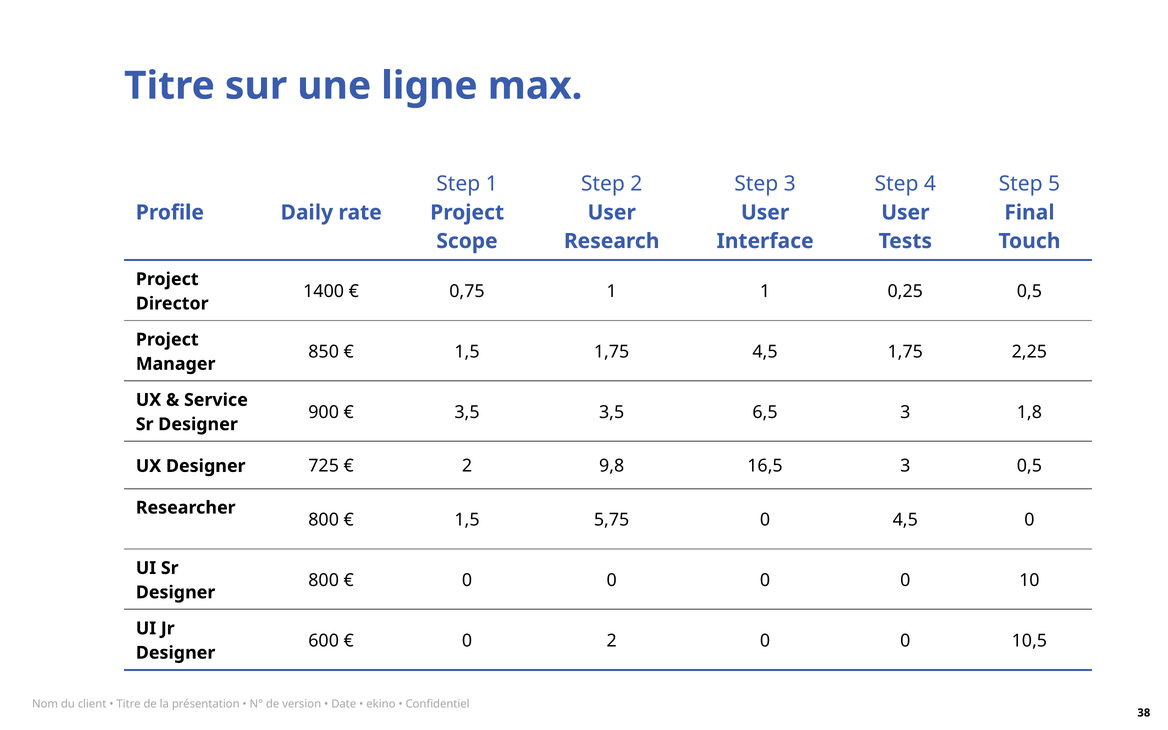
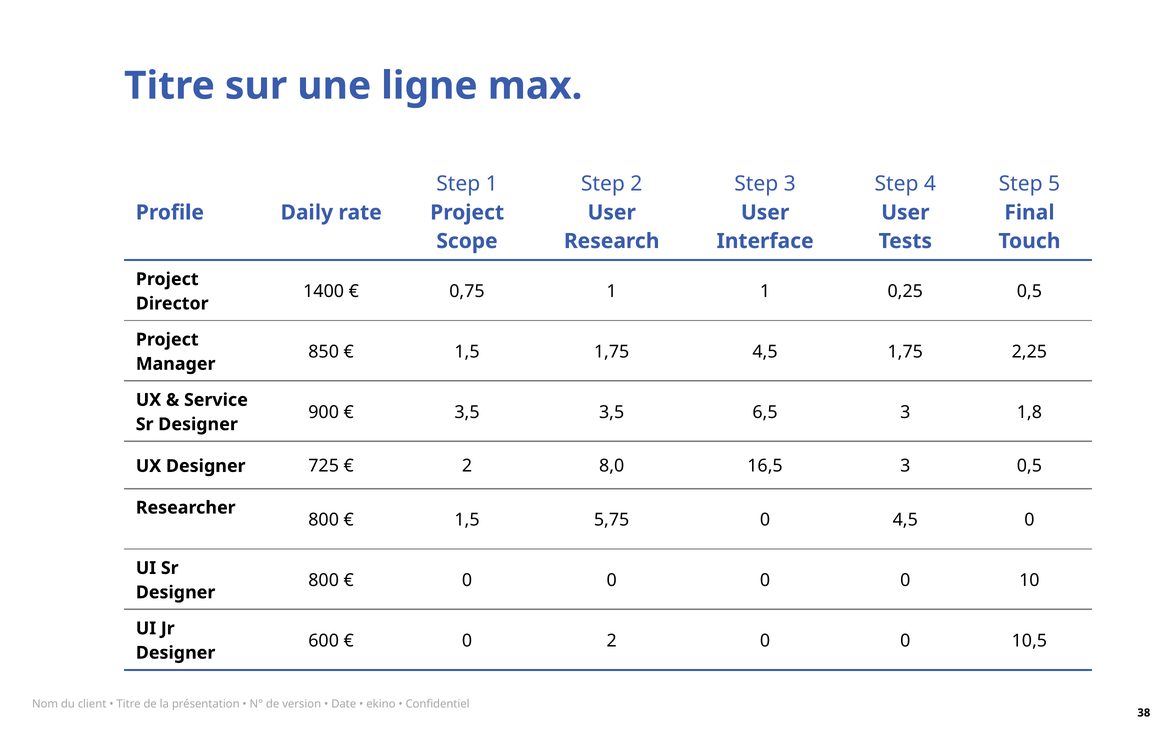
9,8: 9,8 -> 8,0
